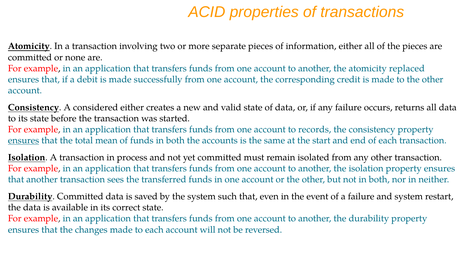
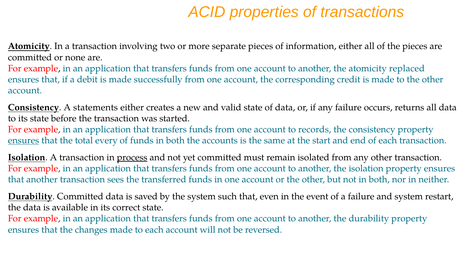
considered: considered -> statements
mean: mean -> every
process underline: none -> present
